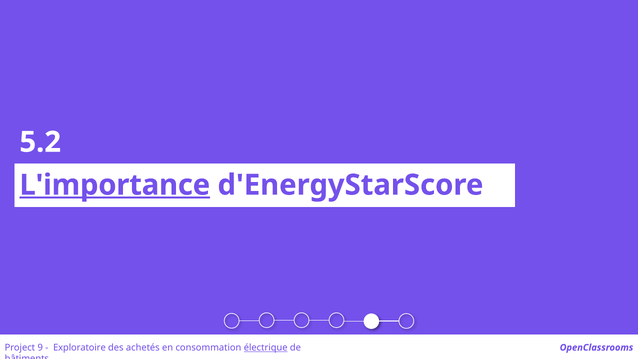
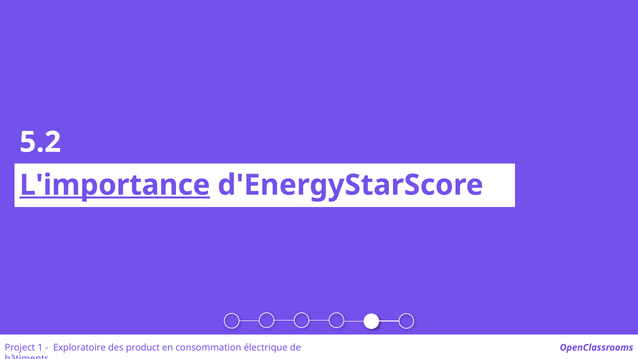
9: 9 -> 1
achetés: achetés -> product
électrique underline: present -> none
